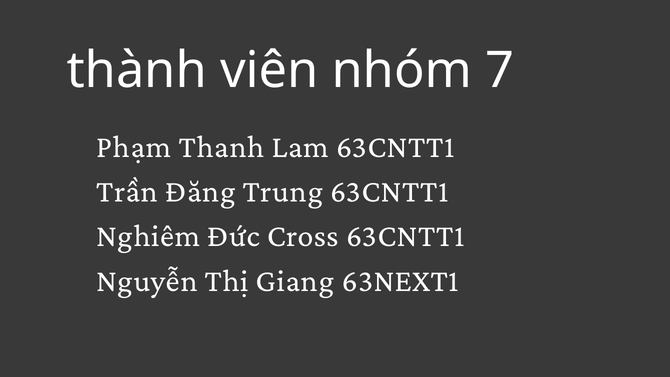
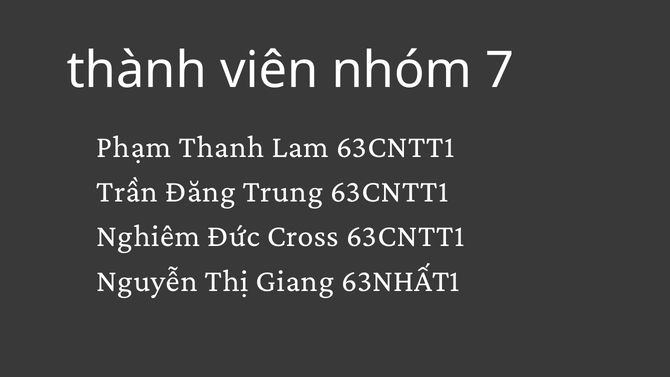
63NEXT1: 63NEXT1 -> 63NHẤT1
